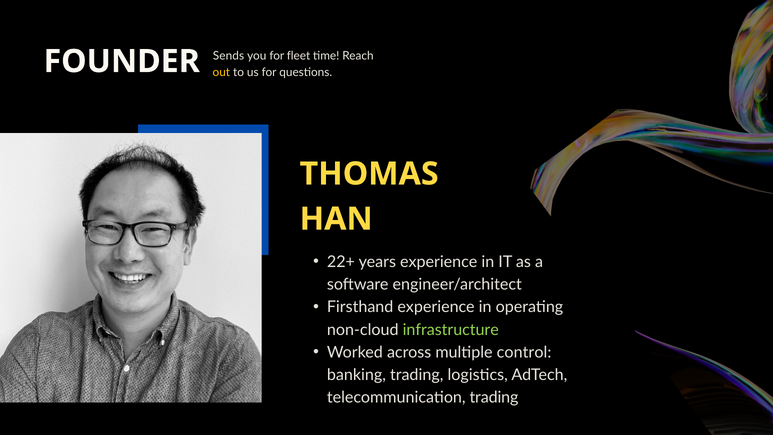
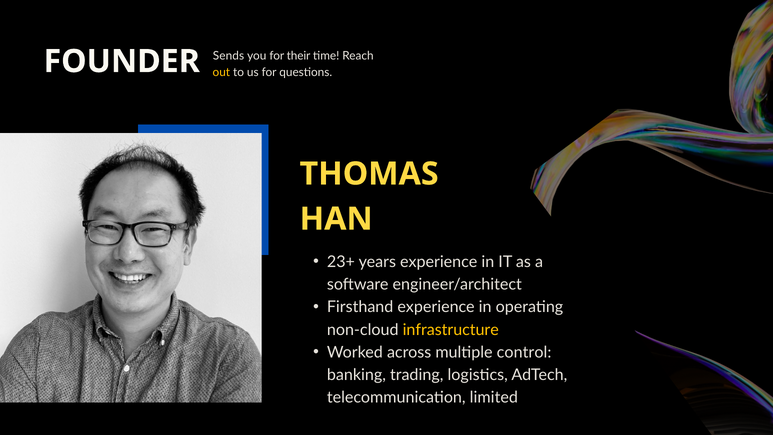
fleet: fleet -> their
22+: 22+ -> 23+
infrastructure colour: light green -> yellow
telecommunication trading: trading -> limited
